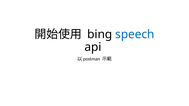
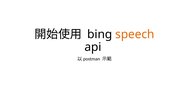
speech colour: blue -> orange
